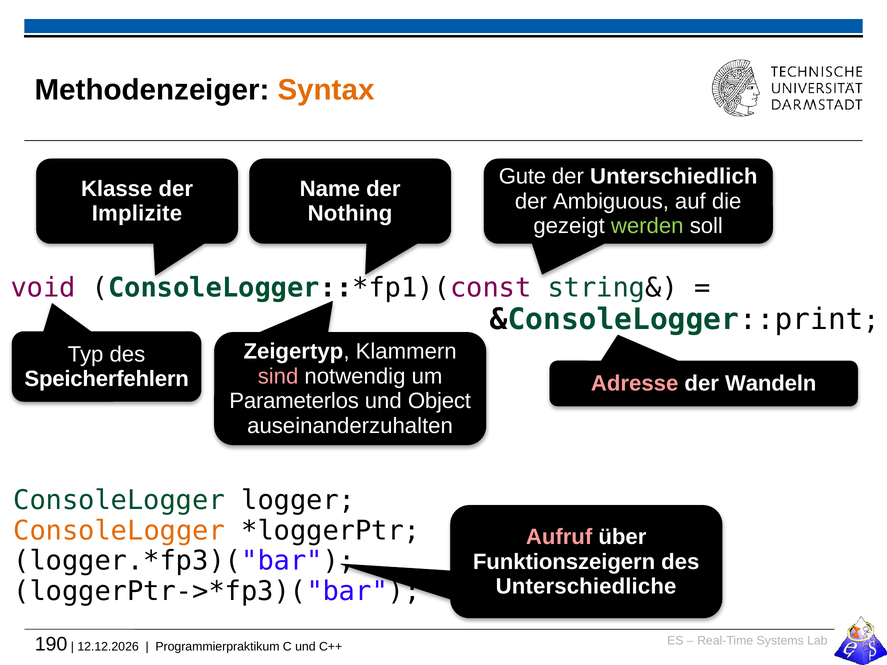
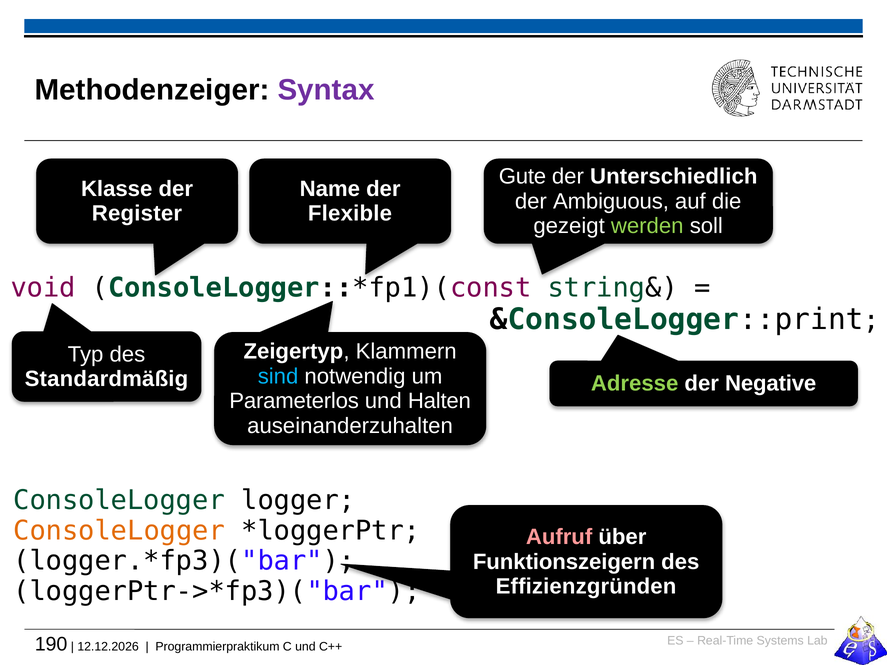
Syntax colour: orange -> purple
Implizite: Implizite -> Register
Nothing: Nothing -> Flexible
sind colour: pink -> light blue
Speicherfehlern: Speicherfehlern -> Standardmäßig
Adresse colour: pink -> light green
Wandeln: Wandeln -> Negative
Object: Object -> Halten
Unterschiedliche: Unterschiedliche -> Effizienzgründen
